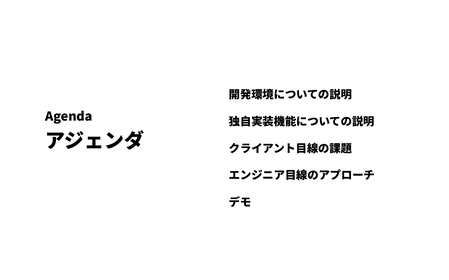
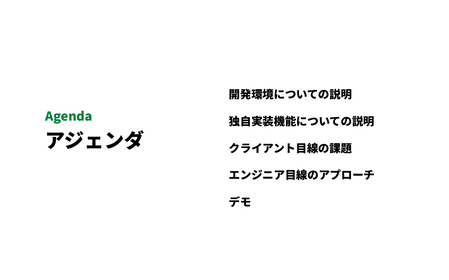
Agenda colour: black -> green
